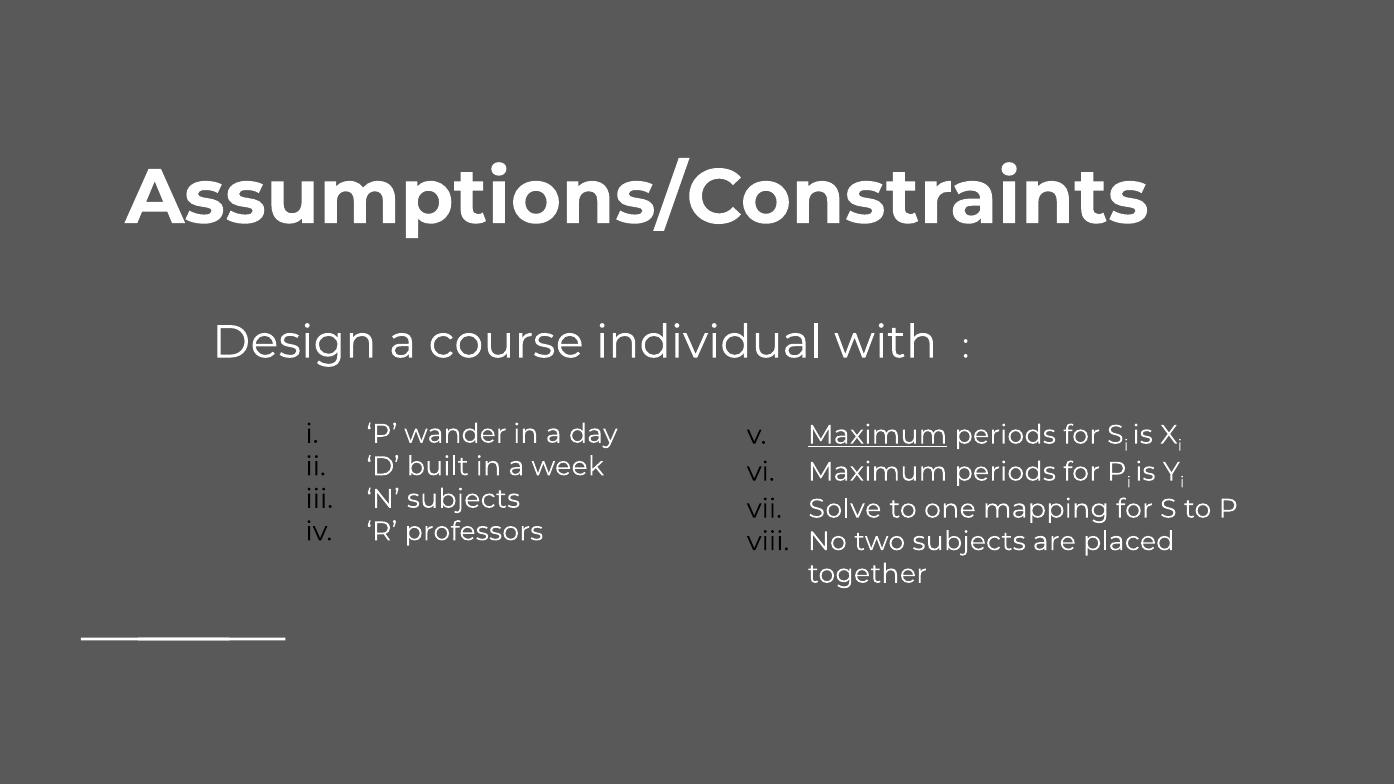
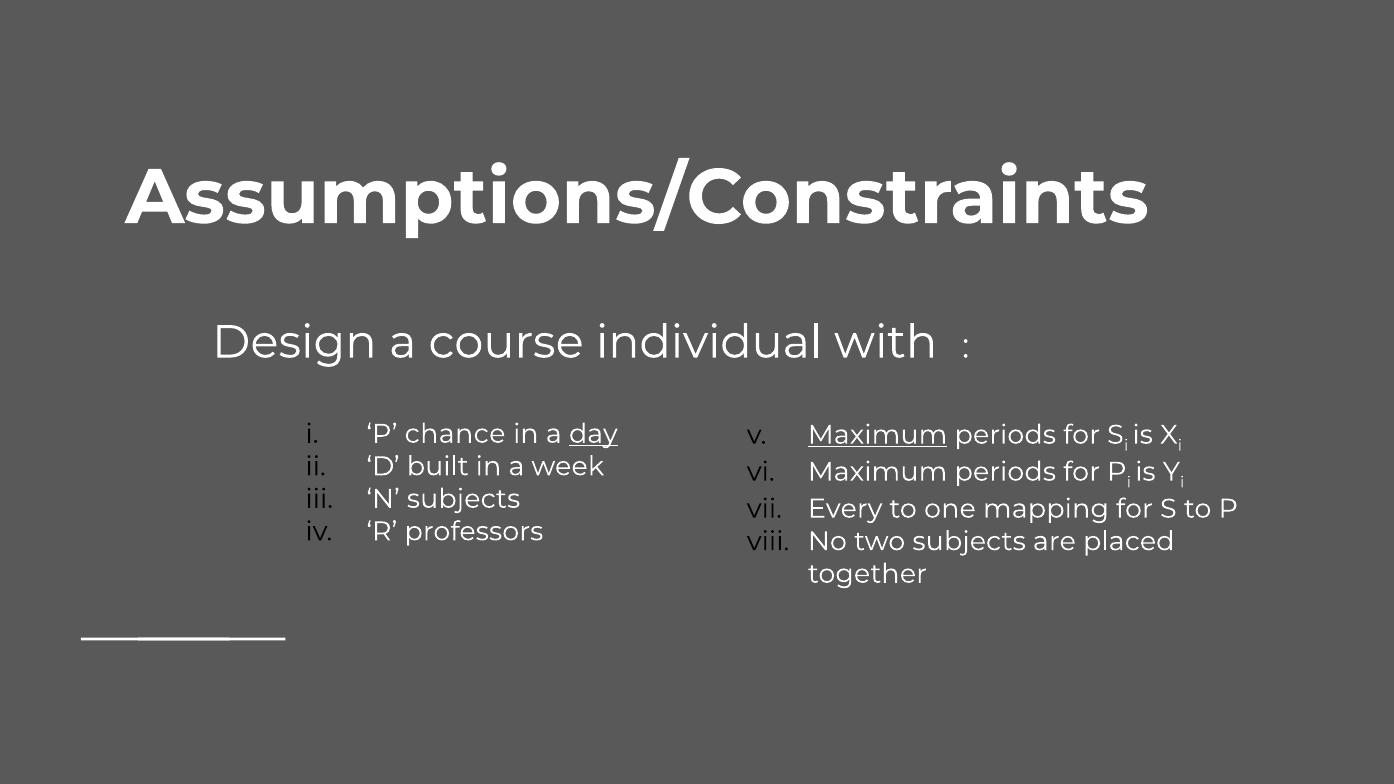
wander: wander -> chance
day underline: none -> present
Solve: Solve -> Every
